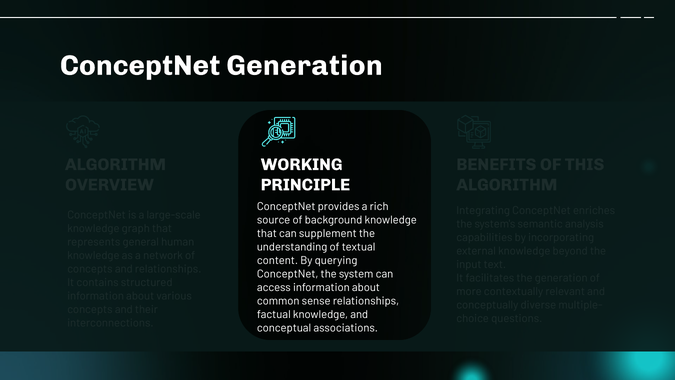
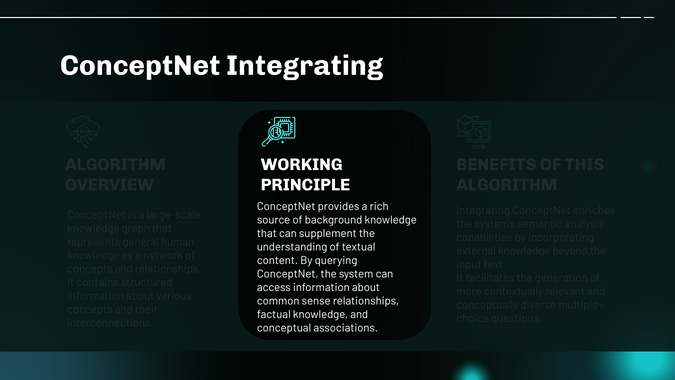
ConceptNet Generation: Generation -> Integrating
